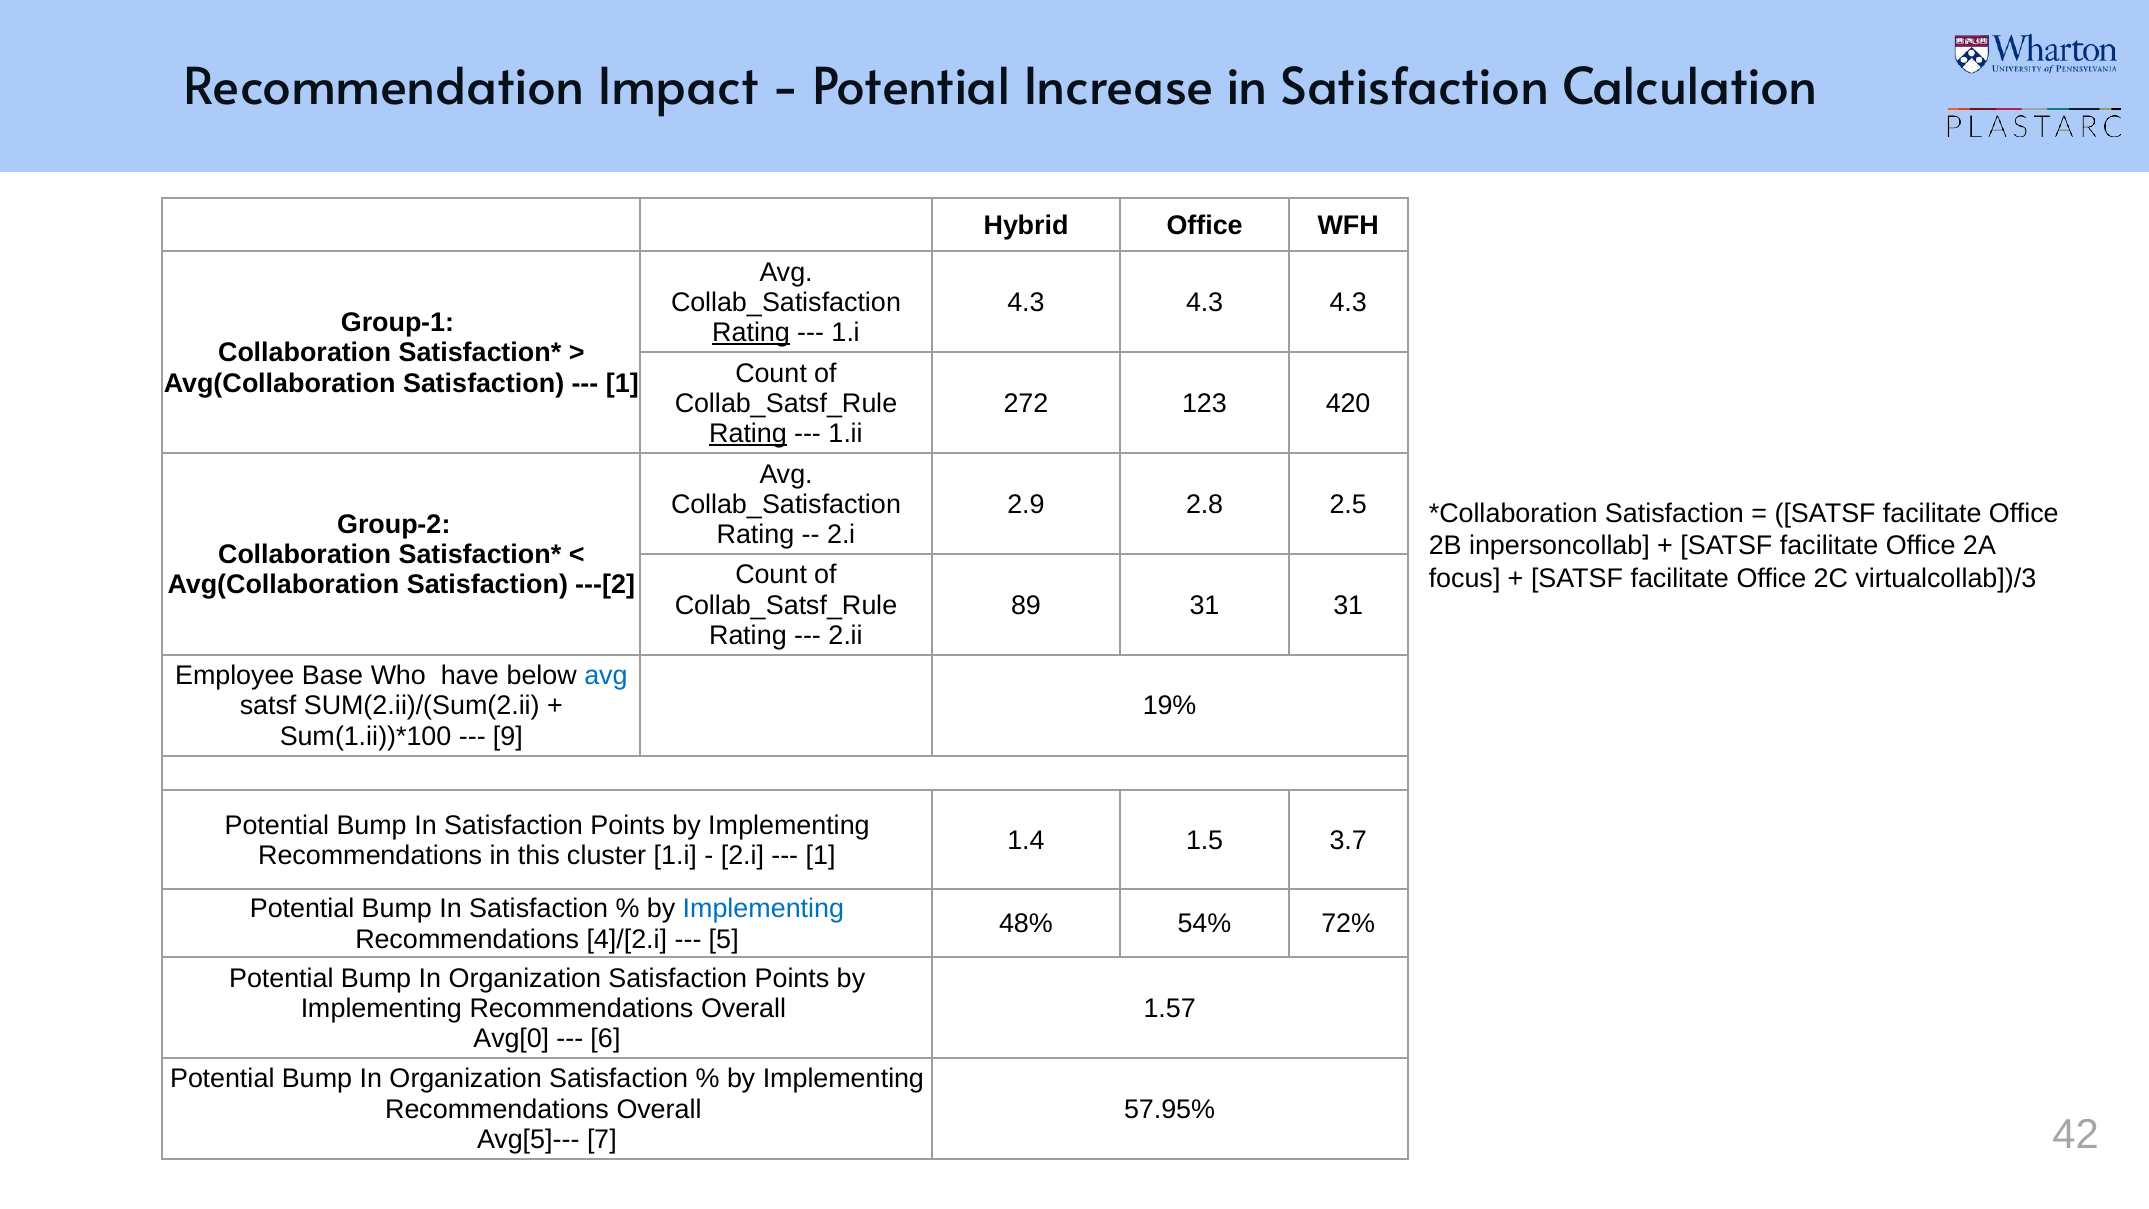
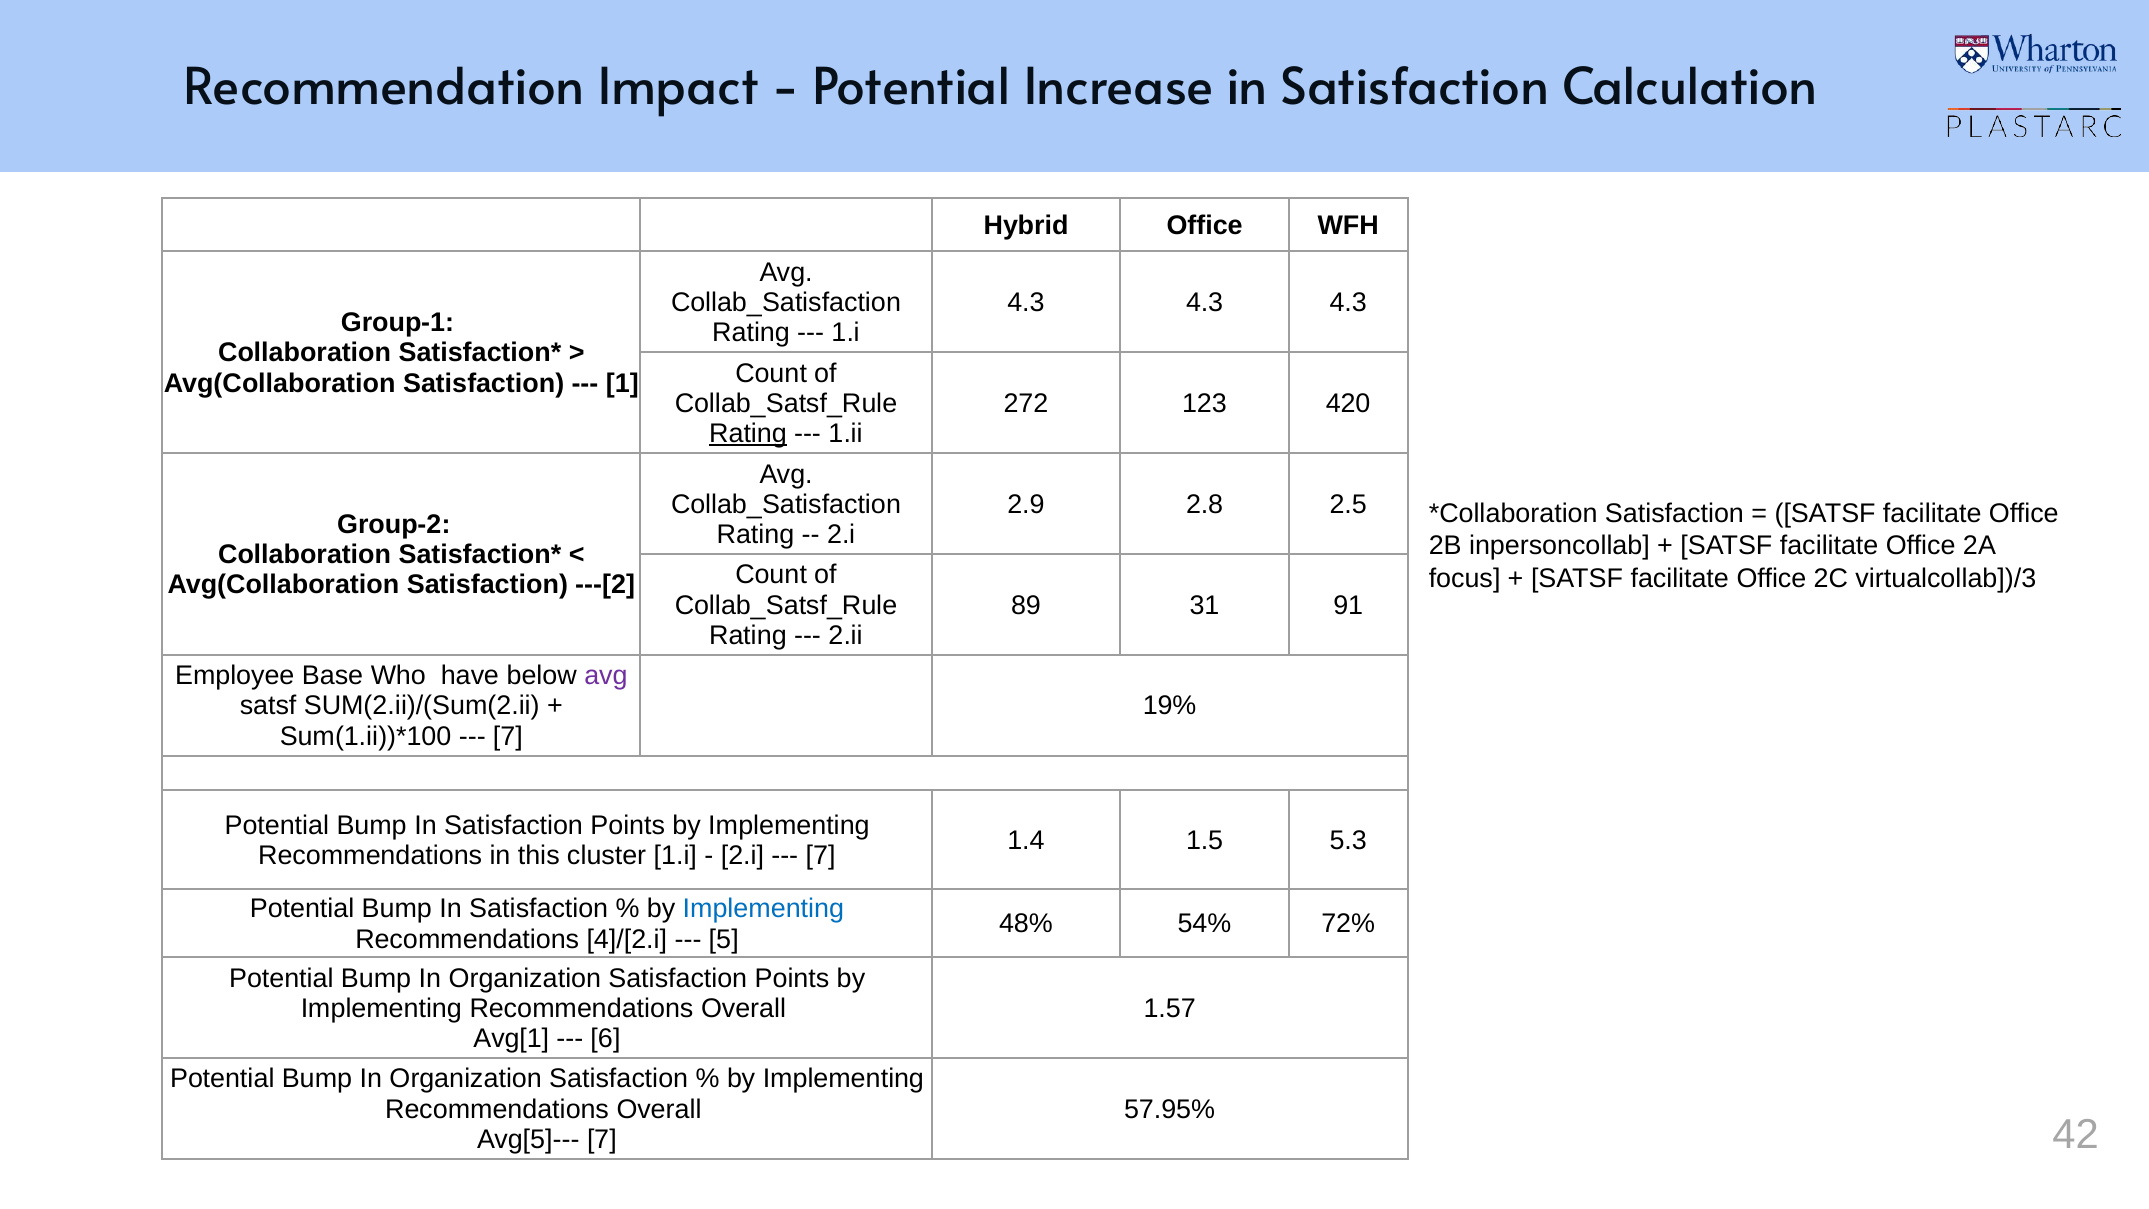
Rating at (751, 333) underline: present -> none
31 31: 31 -> 91
avg at (606, 676) colour: blue -> purple
9 at (508, 736): 9 -> 7
3.7: 3.7 -> 5.3
1 at (821, 856): 1 -> 7
Avg[0: Avg[0 -> Avg[1
